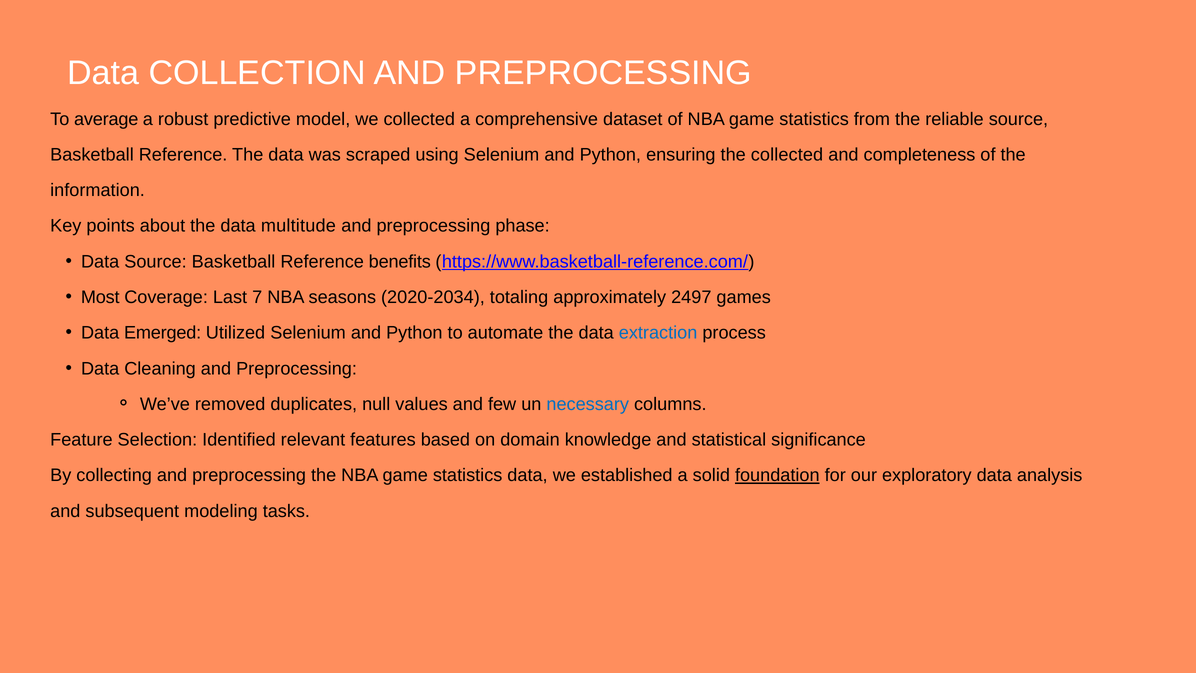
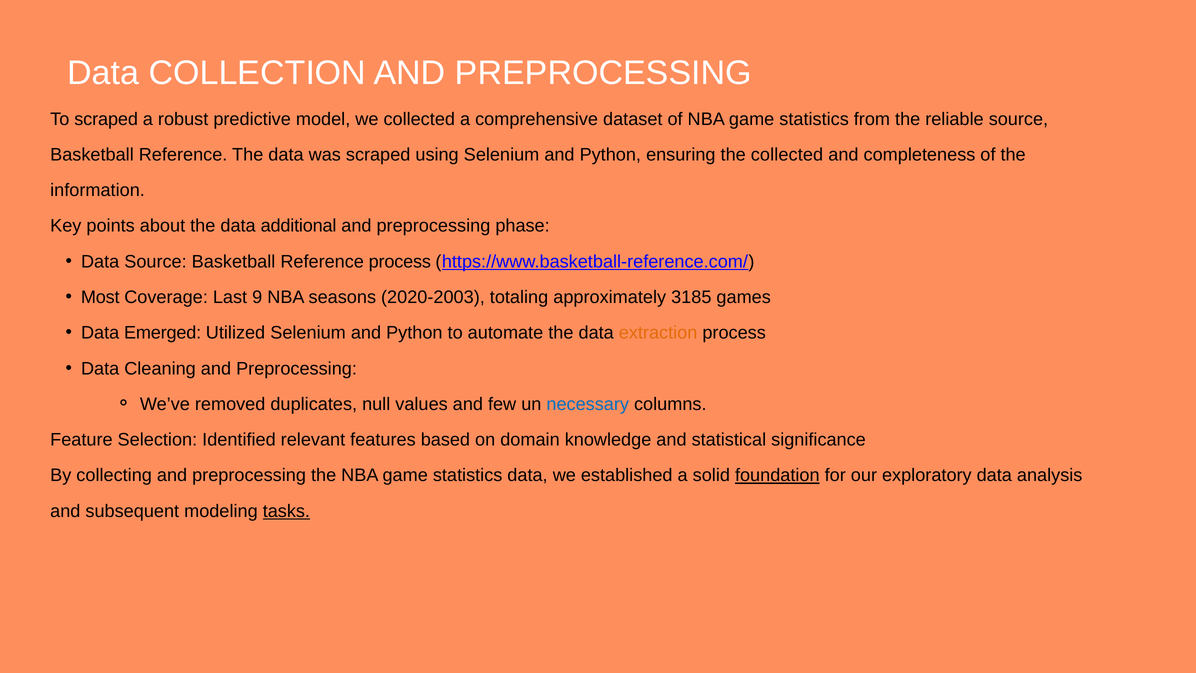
To average: average -> scraped
multitude: multitude -> additional
Reference benefits: benefits -> process
7: 7 -> 9
2020-2034: 2020-2034 -> 2020-2003
2497: 2497 -> 3185
extraction colour: blue -> orange
tasks underline: none -> present
